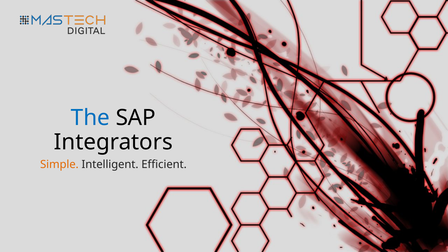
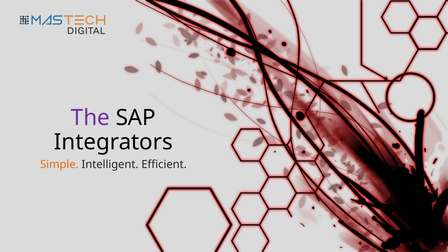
The colour: blue -> purple
